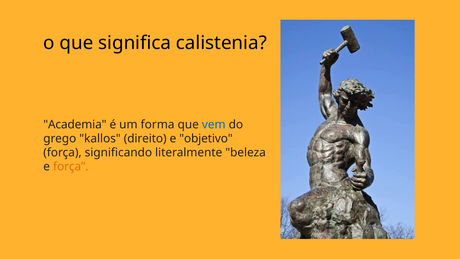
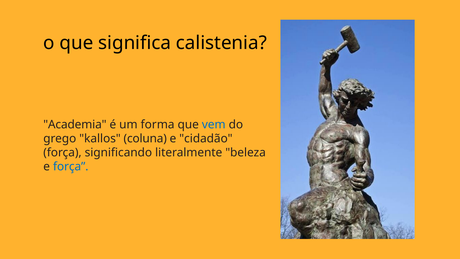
direito: direito -> coluna
objetivo: objetivo -> cidadão
força at (71, 167) colour: orange -> blue
